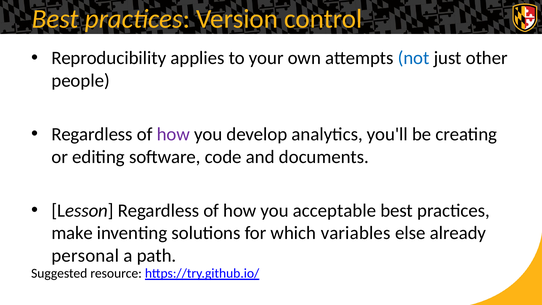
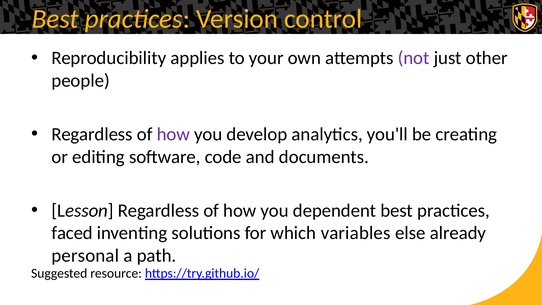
not colour: blue -> purple
acceptable: acceptable -> dependent
make: make -> faced
